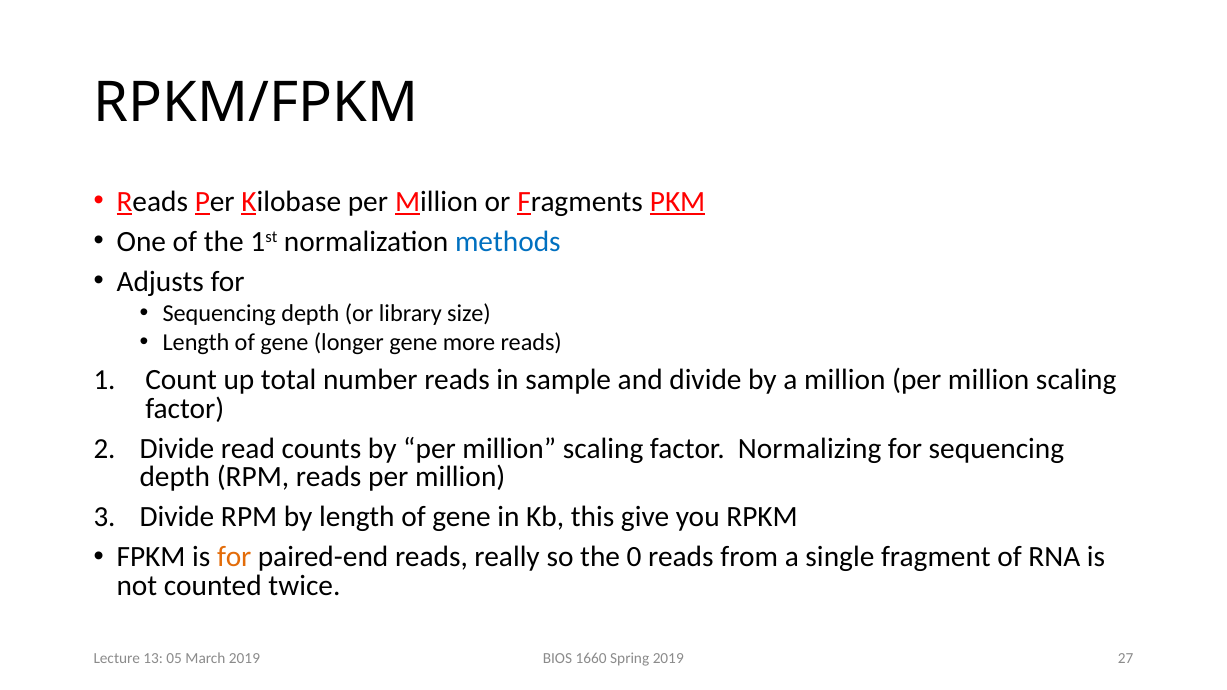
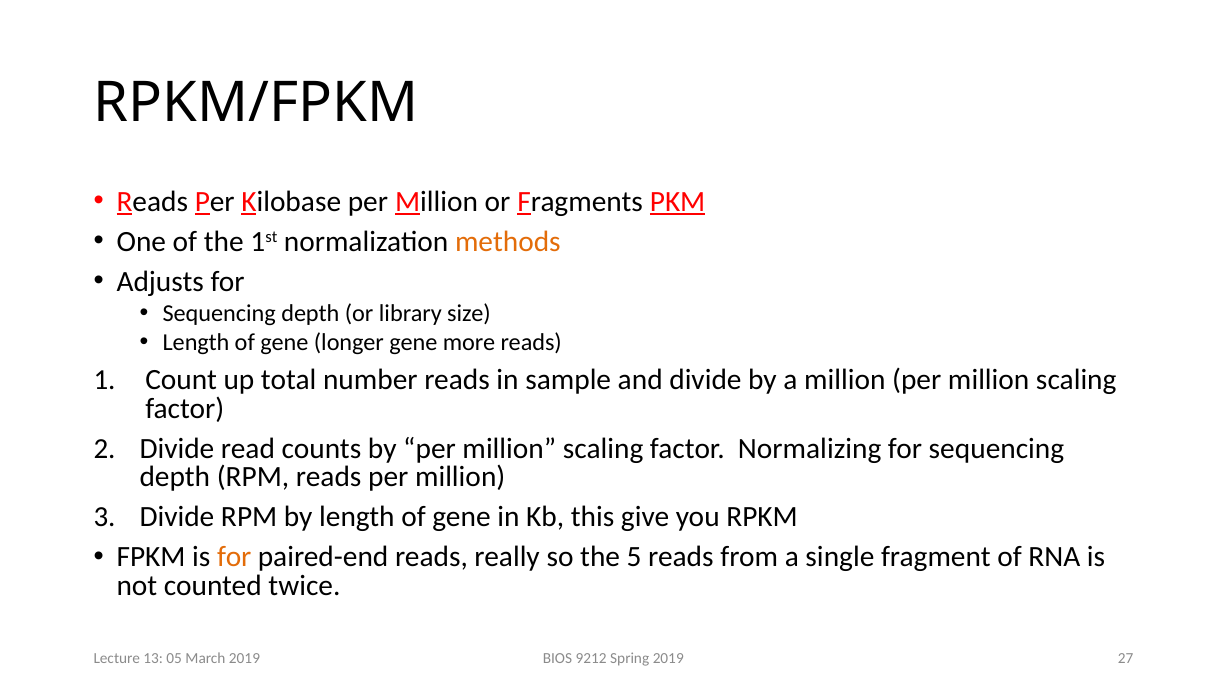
methods colour: blue -> orange
0: 0 -> 5
1660: 1660 -> 9212
